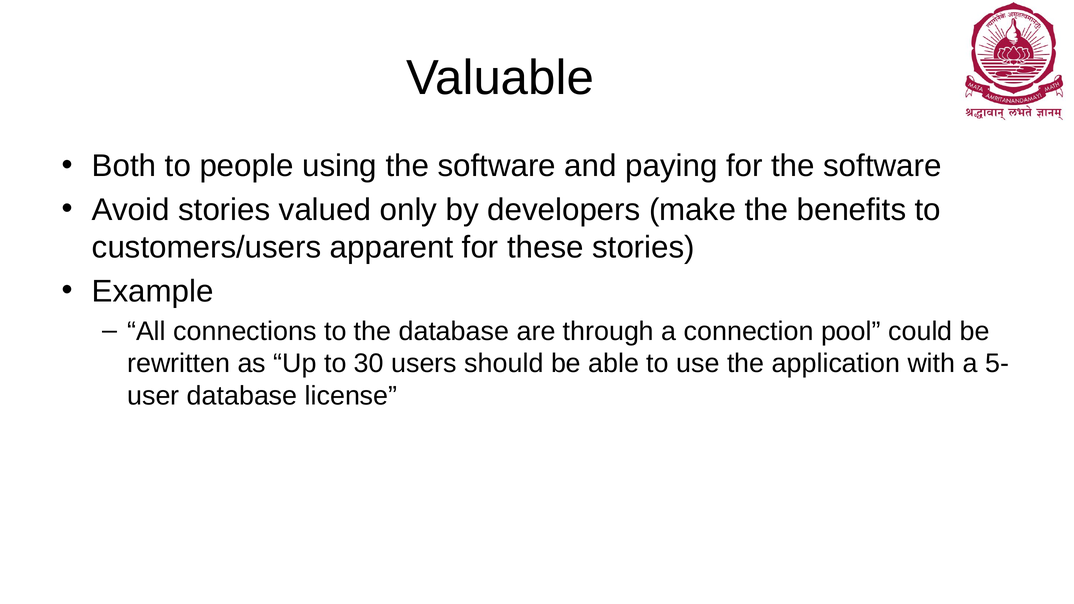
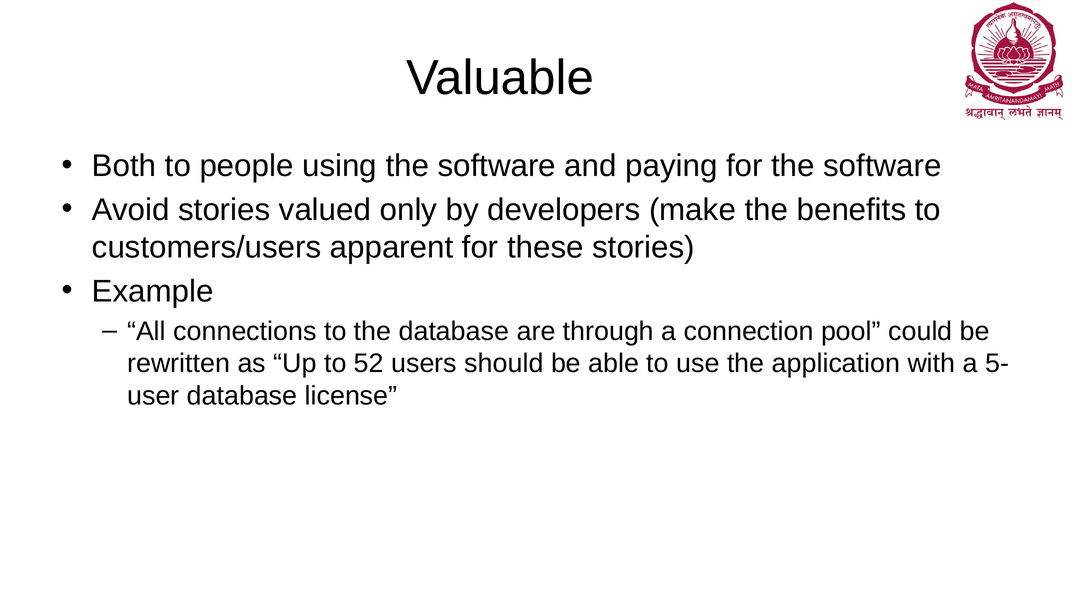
30: 30 -> 52
